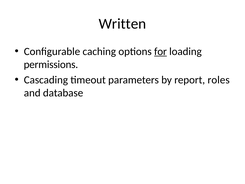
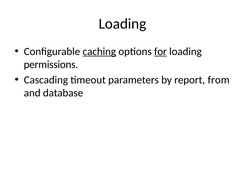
Written at (122, 24): Written -> Loading
caching underline: none -> present
roles: roles -> from
